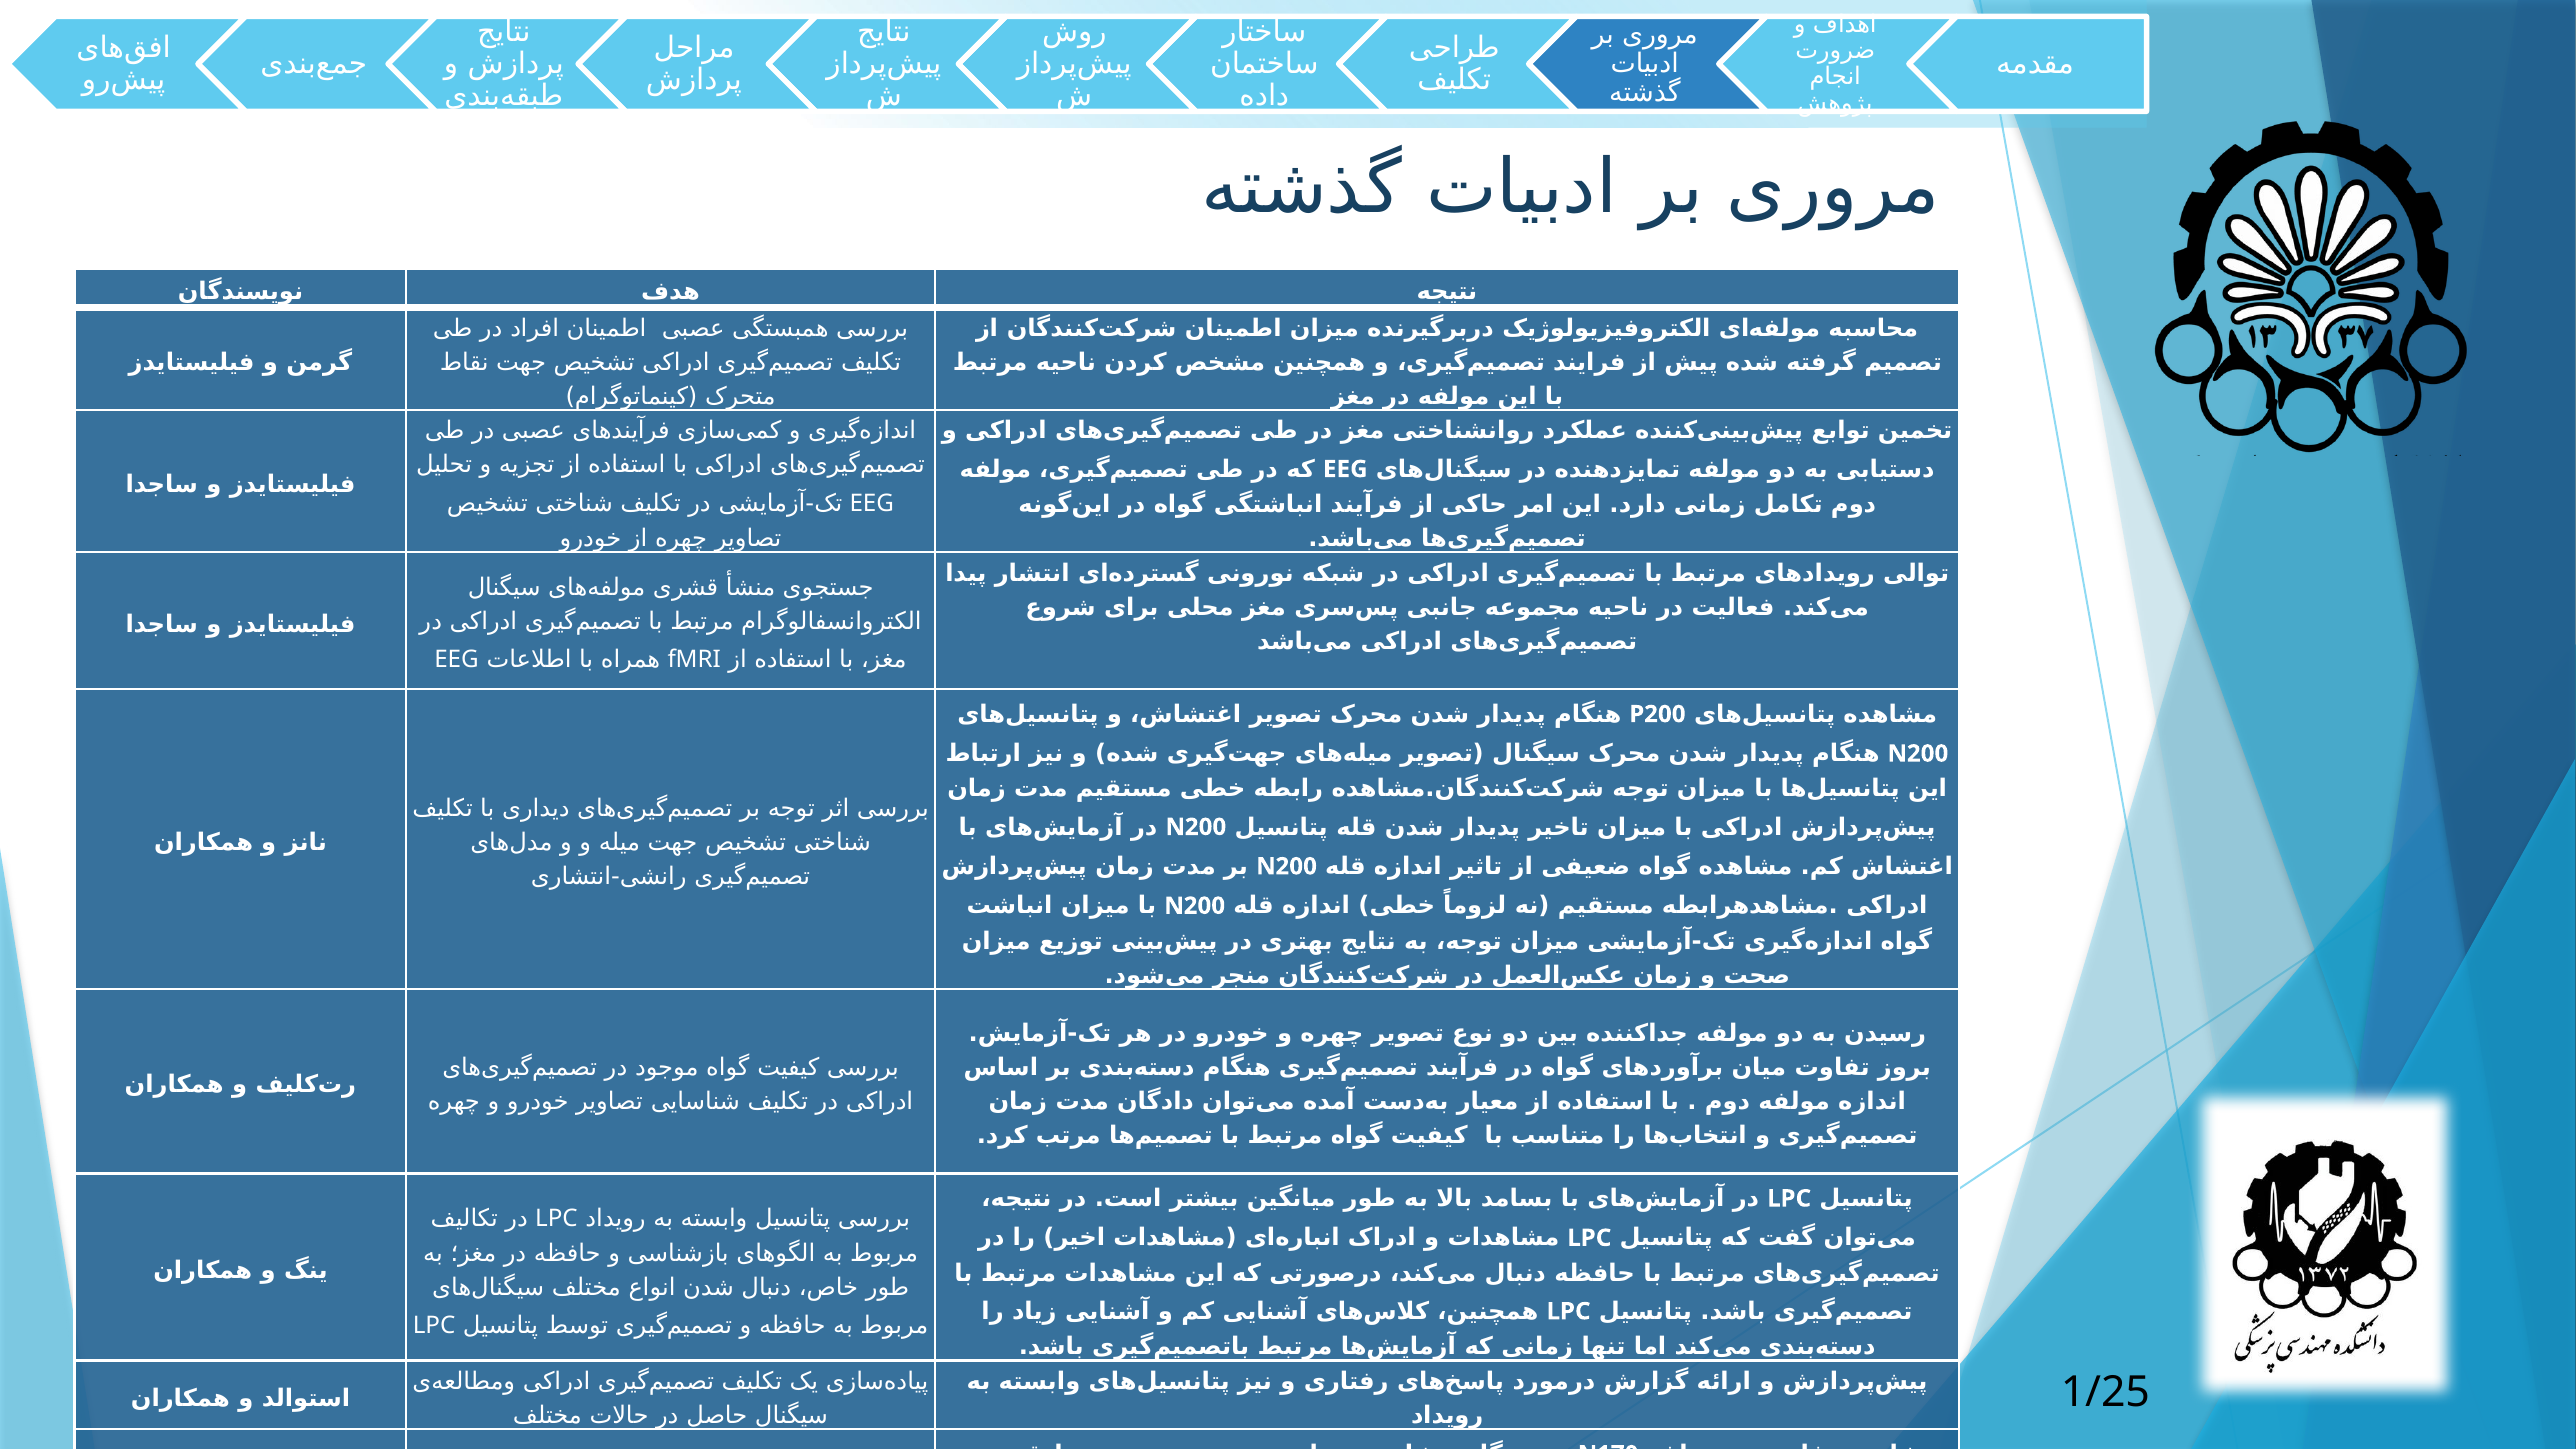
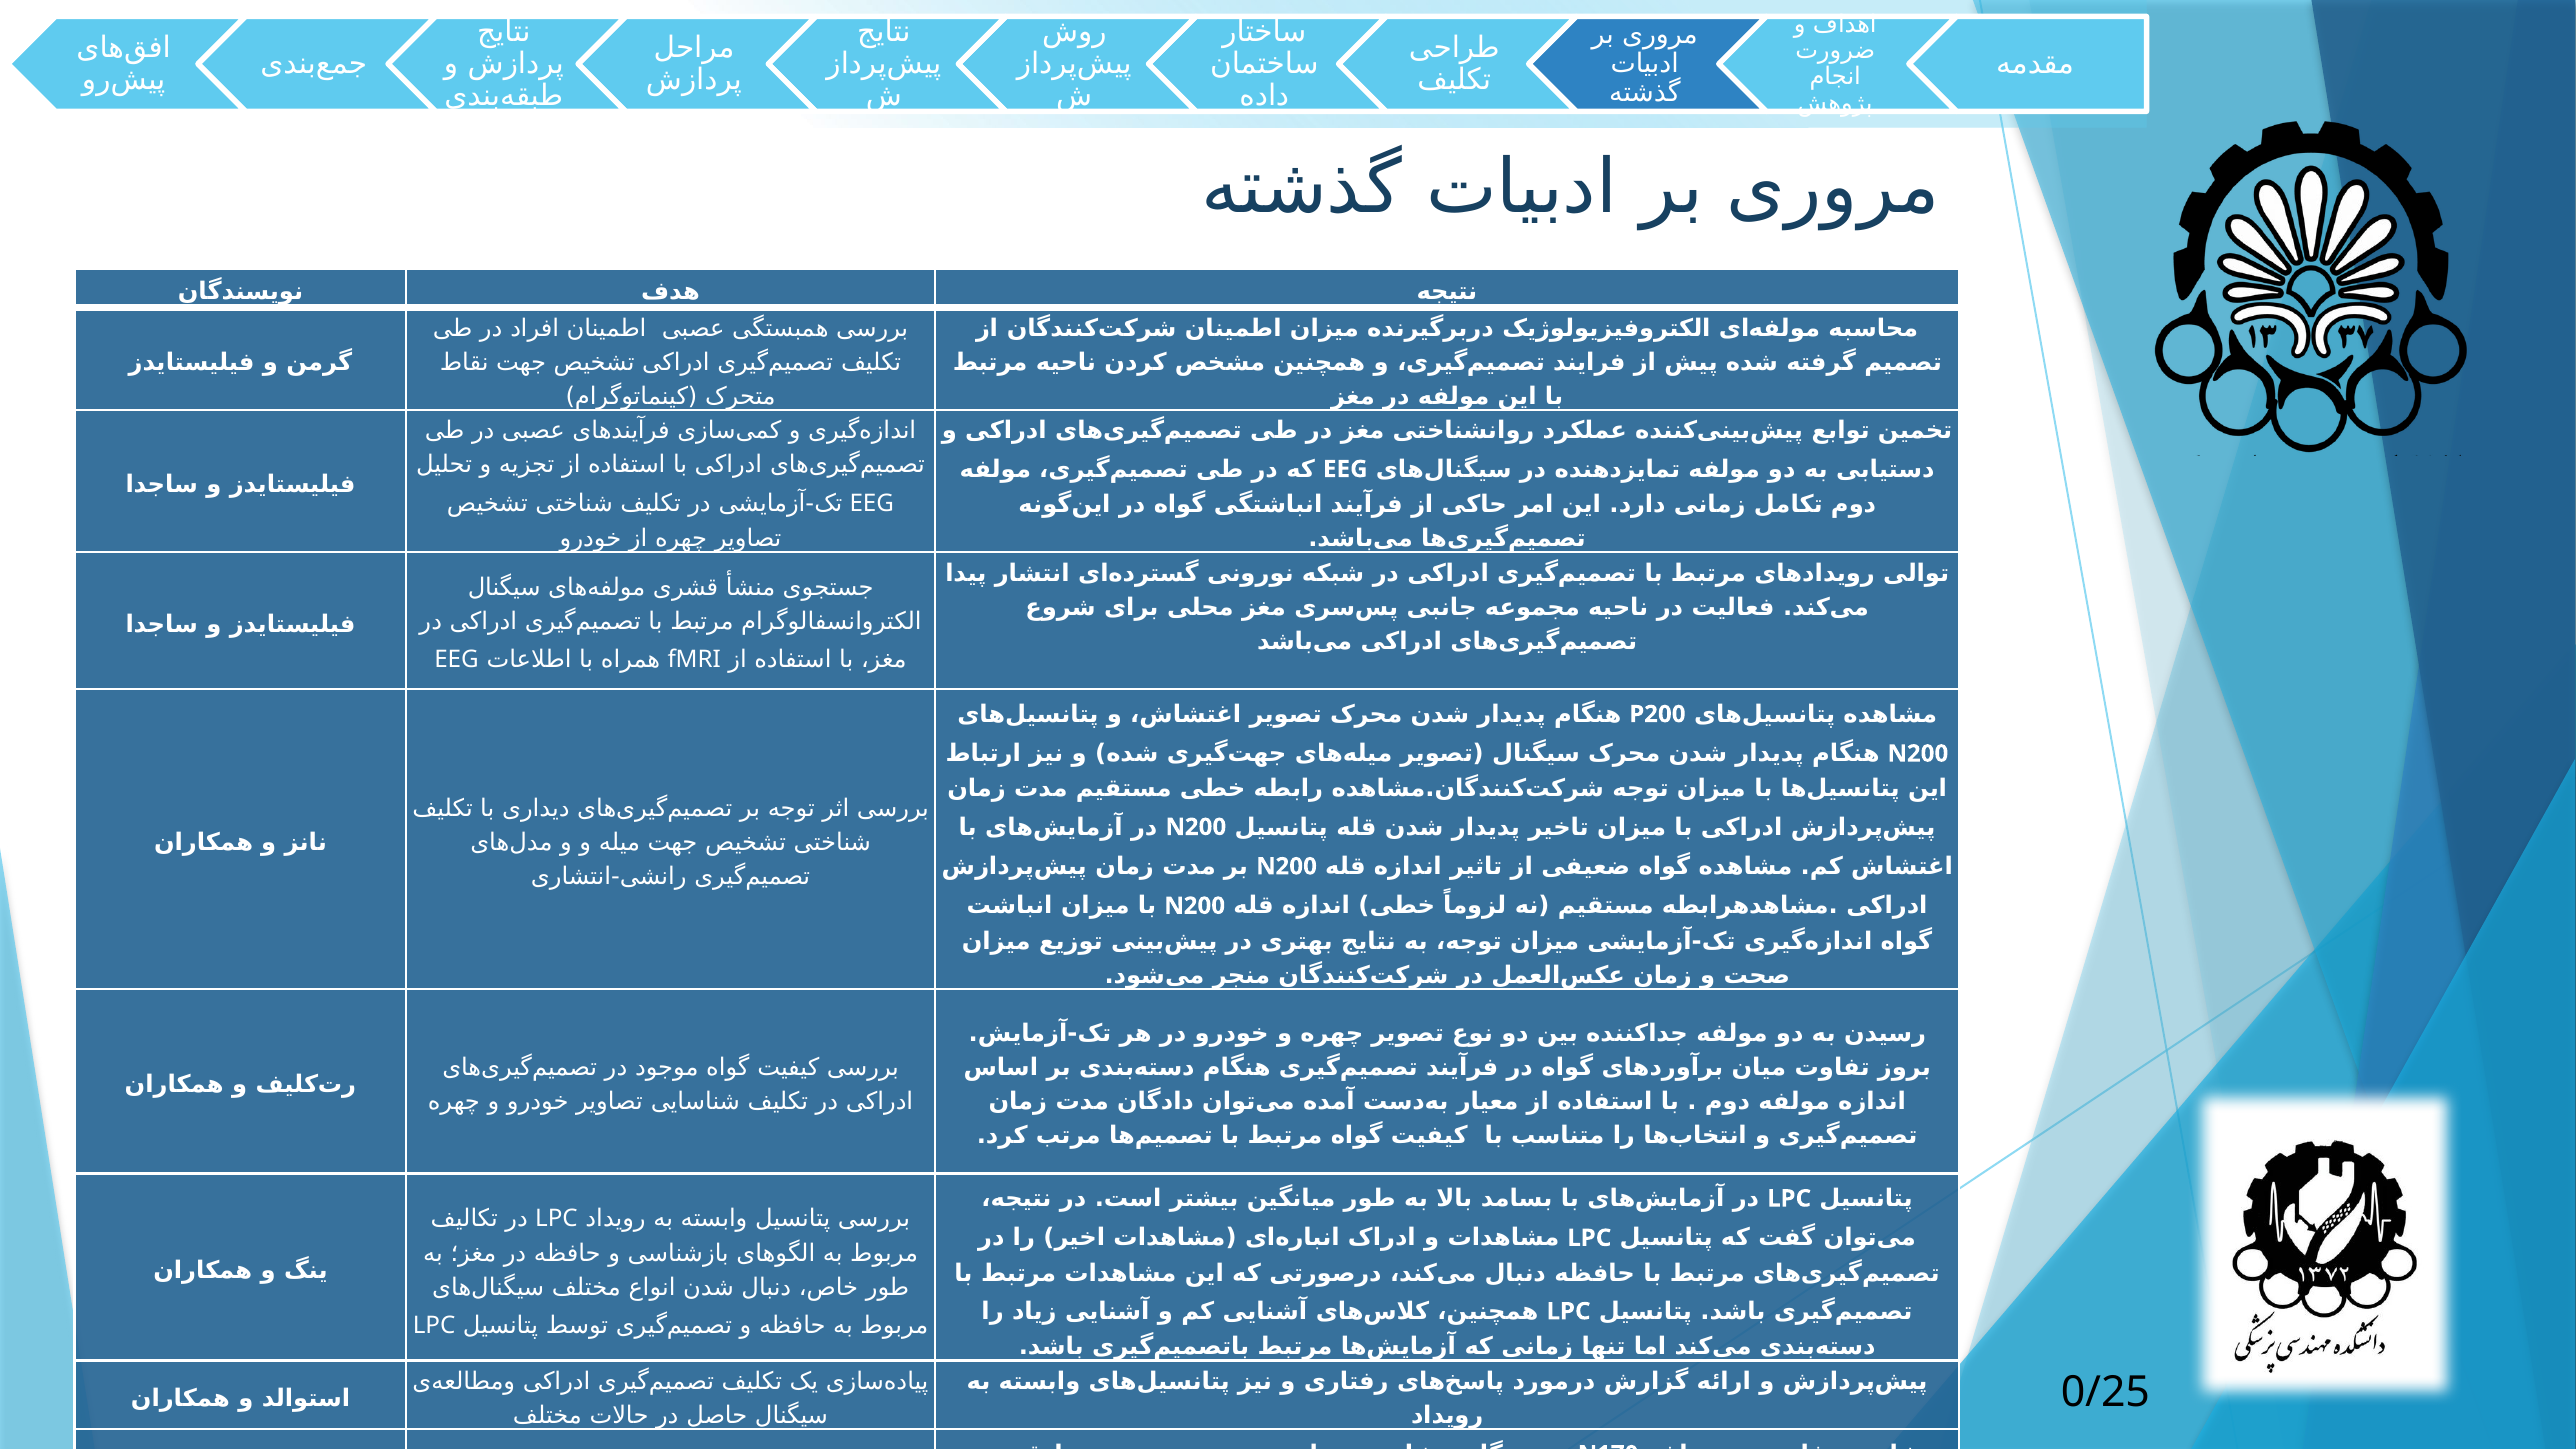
1/25: 1/25 -> 0/25
